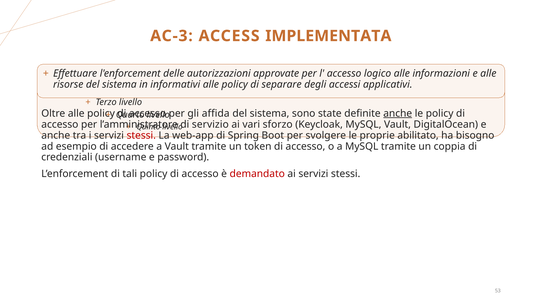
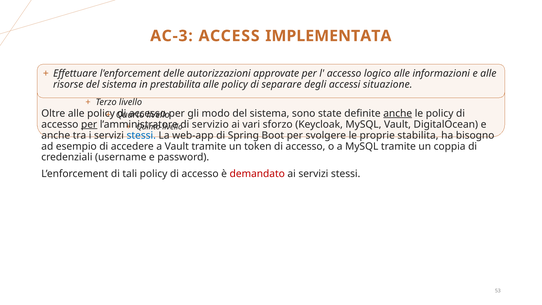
informativi: informativi -> prestabilita
applicativi: applicativi -> situazione
affida: affida -> modo
per at (89, 124) underline: none -> present
stessi at (141, 135) colour: red -> blue
abilitato: abilitato -> stabilita
